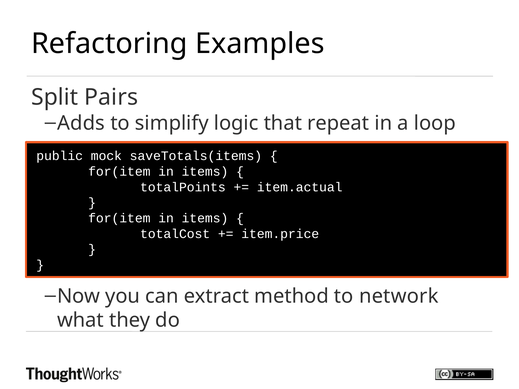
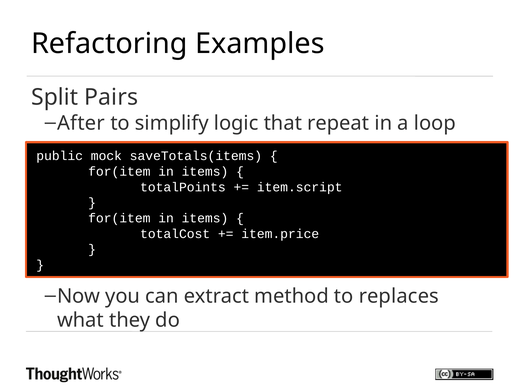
Adds: Adds -> After
item.actual: item.actual -> item.script
network: network -> replaces
